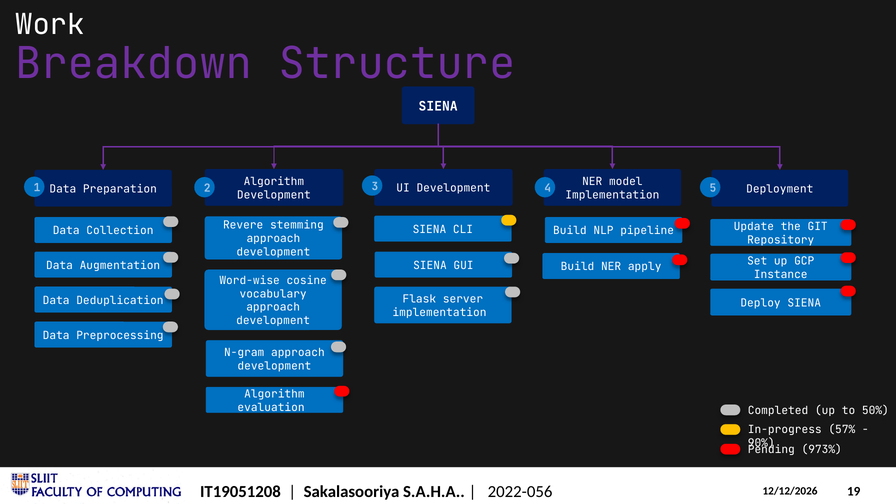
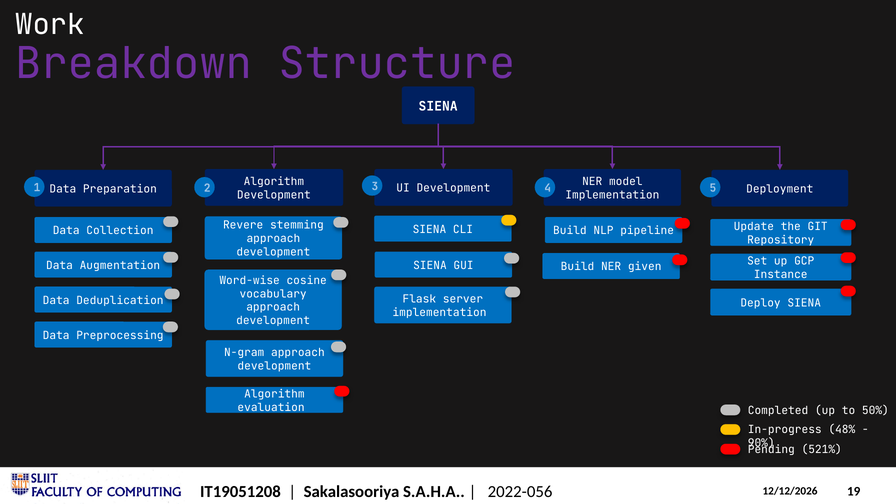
apply: apply -> given
57%: 57% -> 48%
973%: 973% -> 521%
